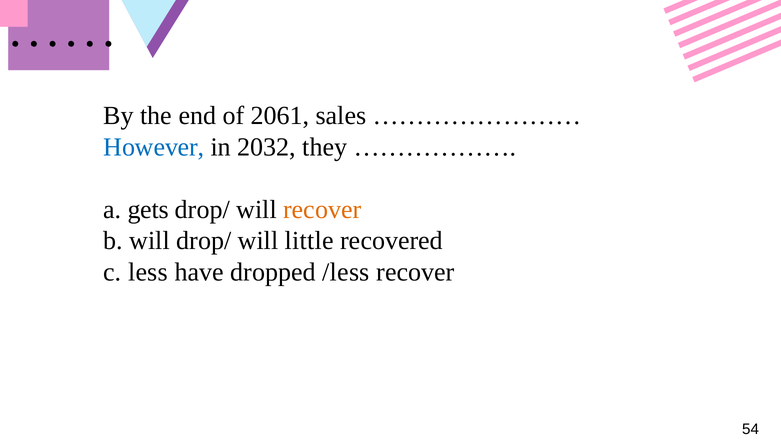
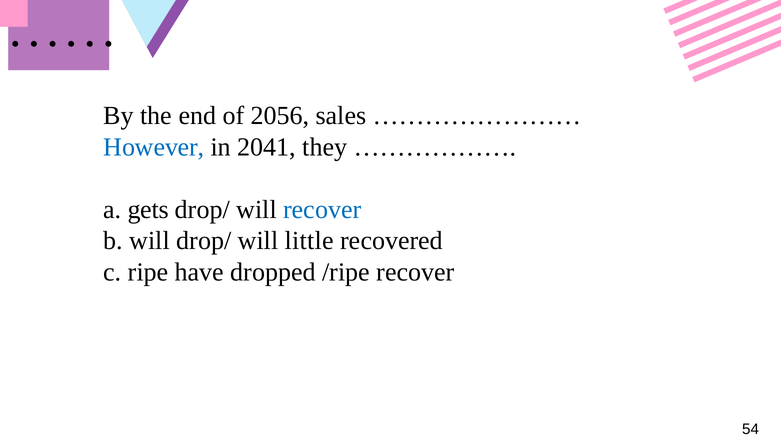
2061: 2061 -> 2056
2032: 2032 -> 2041
recover at (322, 209) colour: orange -> blue
less: less -> ripe
/less: /less -> /ripe
